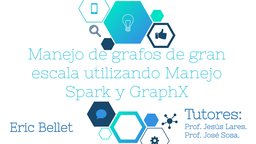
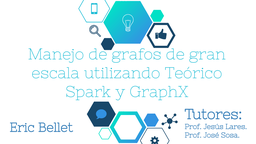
utilizando Manejo: Manejo -> Teórico
